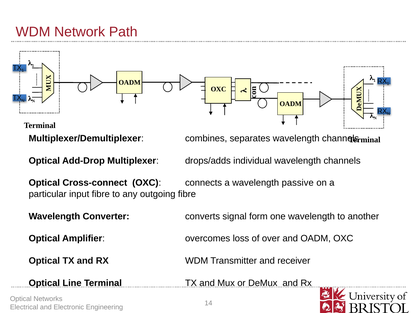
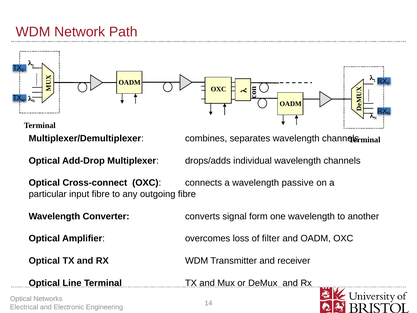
over: over -> filter
